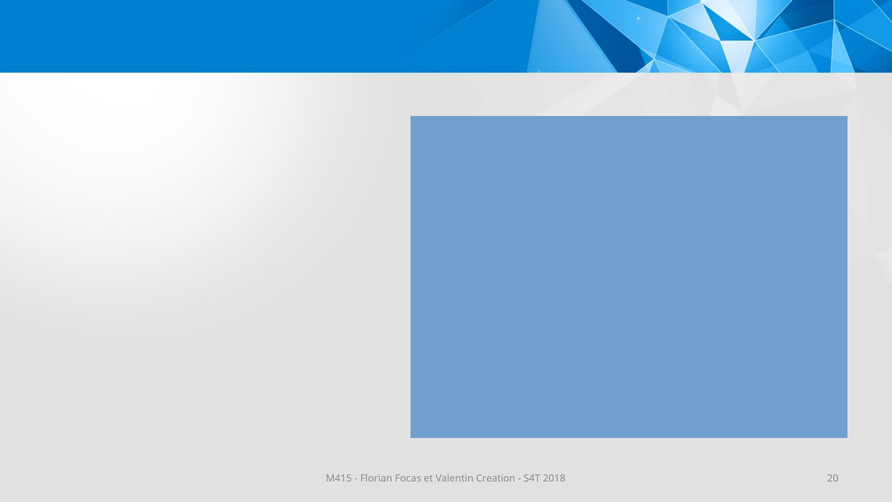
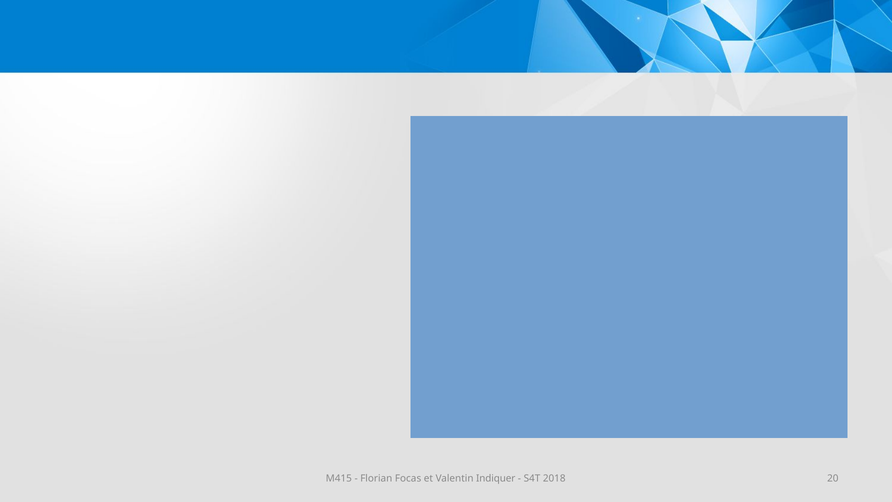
Creation: Creation -> Indiquer
